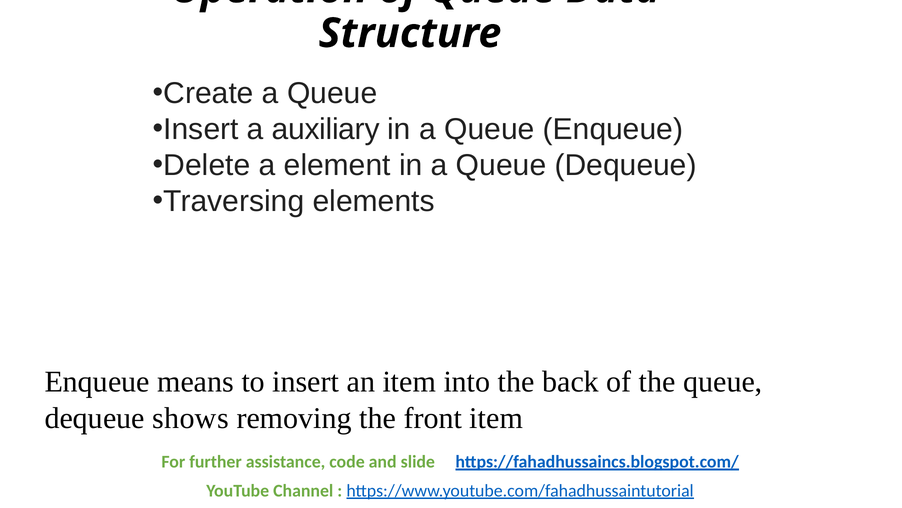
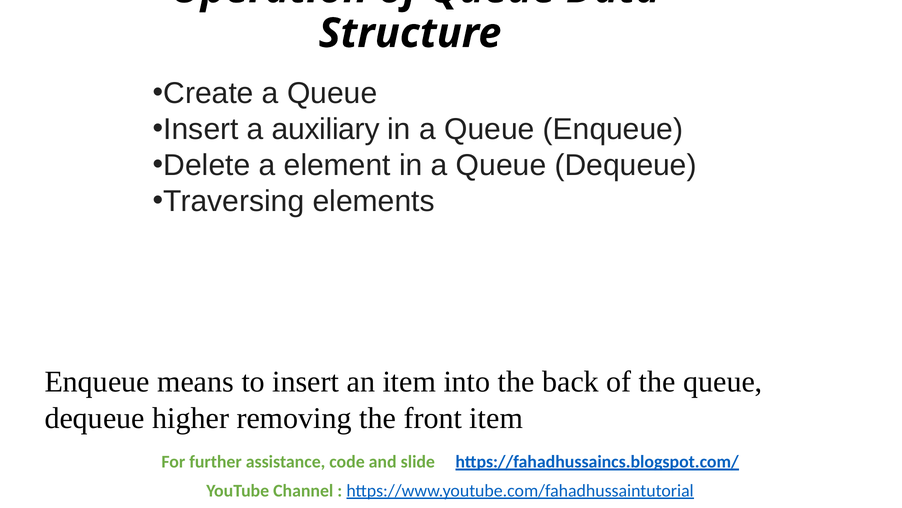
shows: shows -> higher
